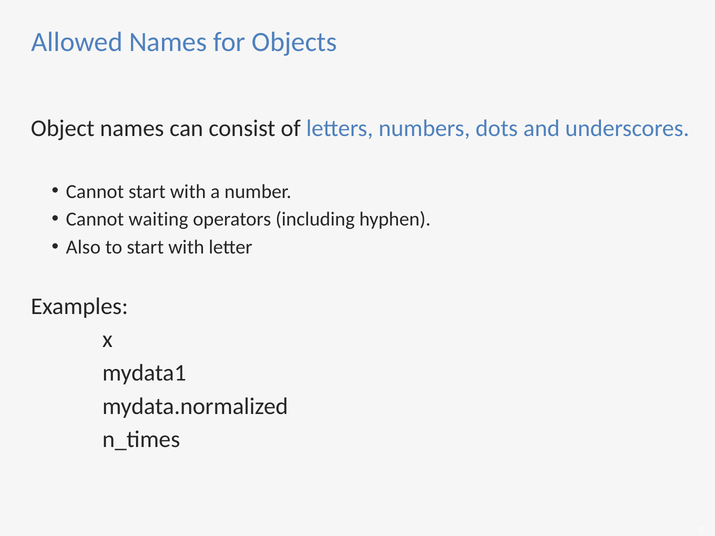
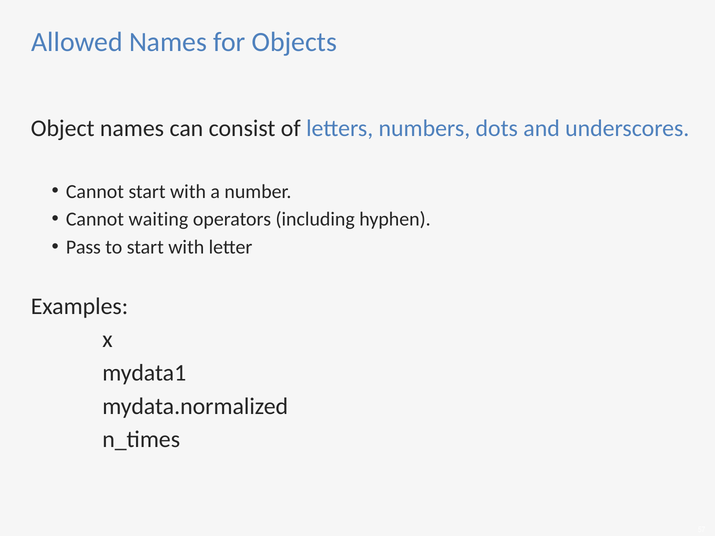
Also: Also -> Pass
